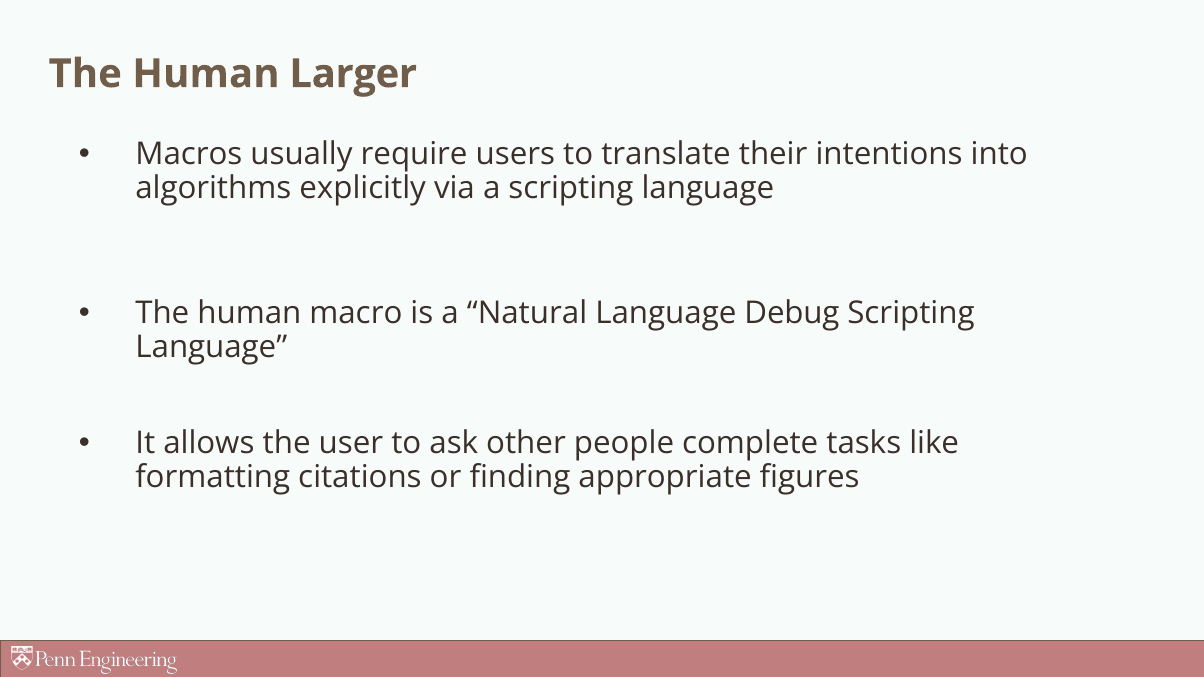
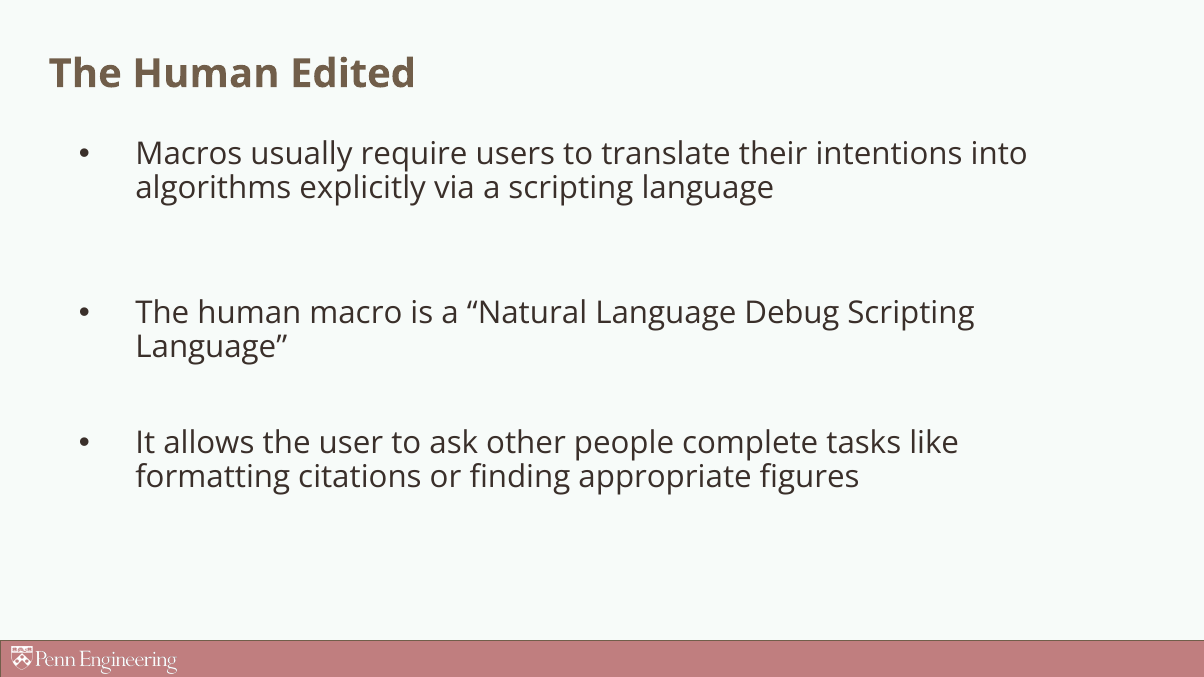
Larger: Larger -> Edited
